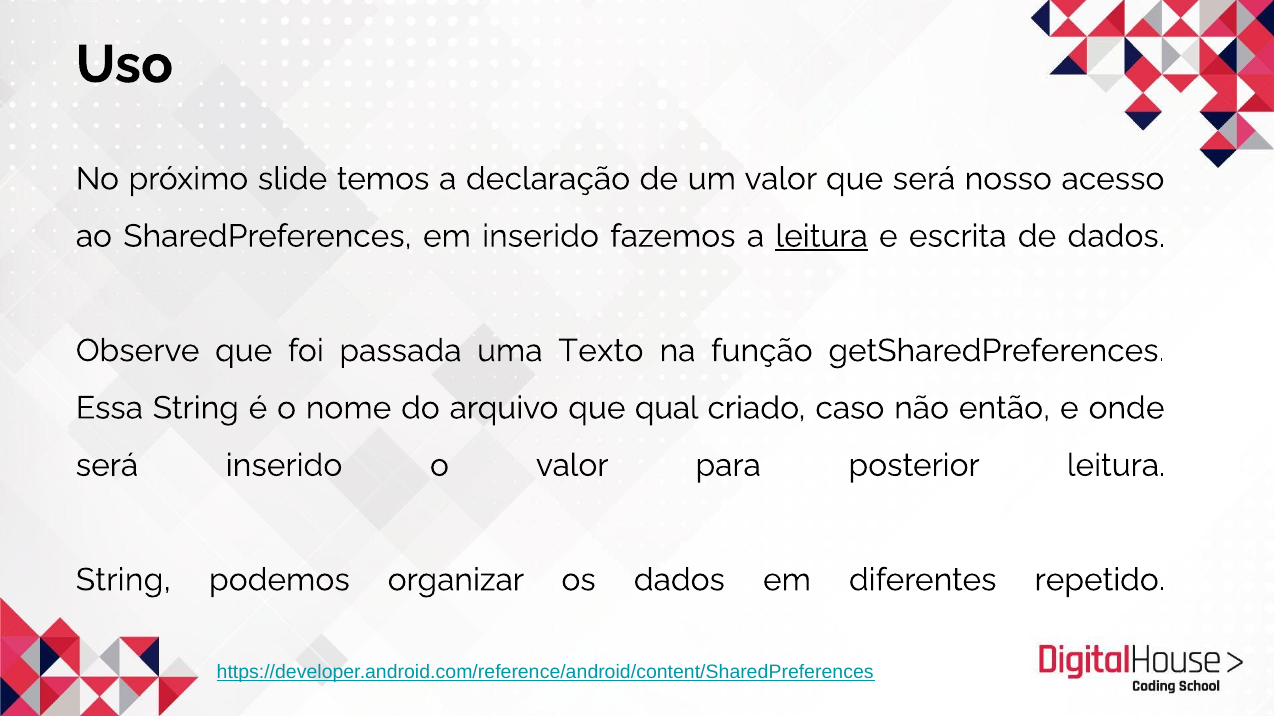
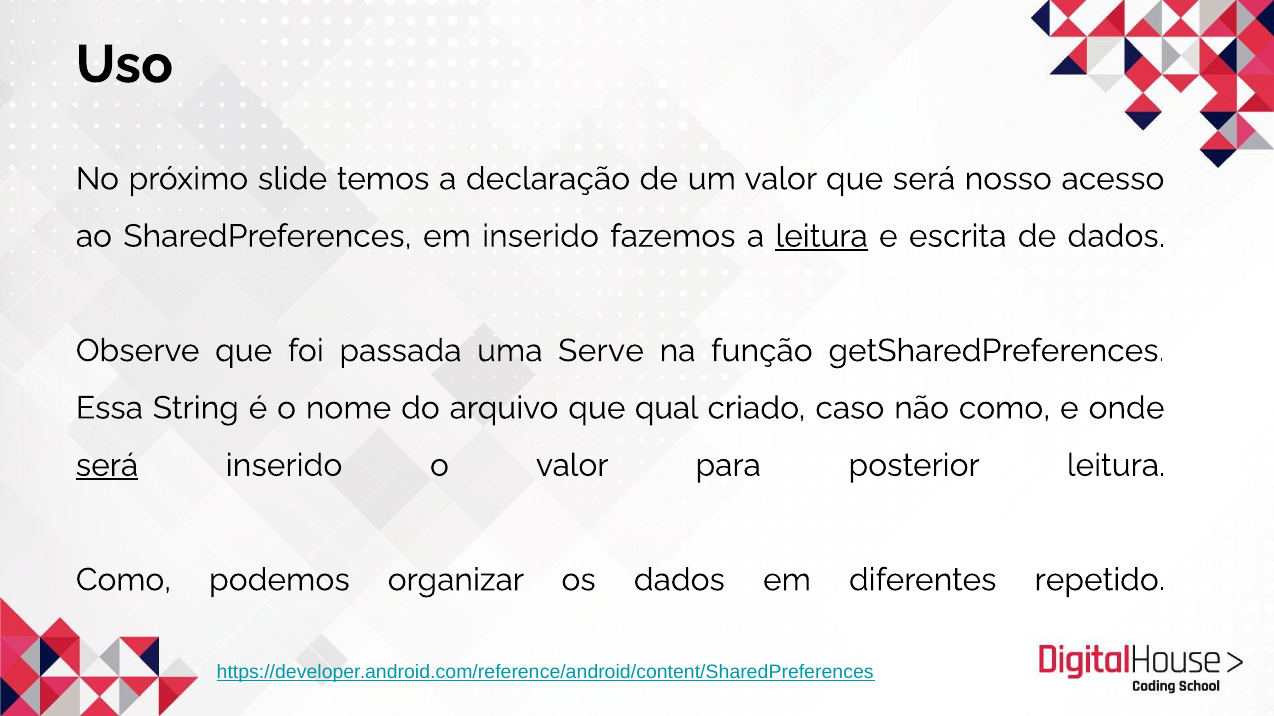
Texto: Texto -> Serve
não então: então -> como
será at (107, 466) underline: none -> present
String at (123, 580): String -> Como
